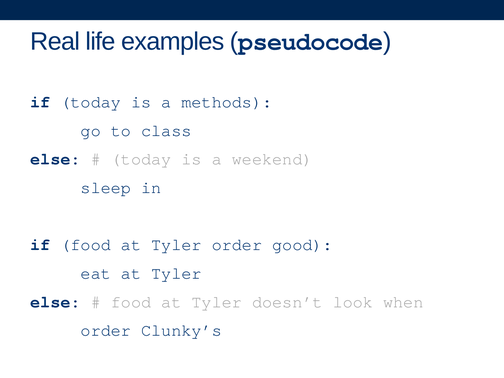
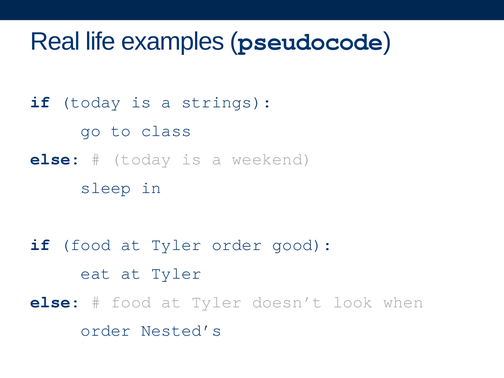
methods: methods -> strings
Clunky’s: Clunky’s -> Nested’s
